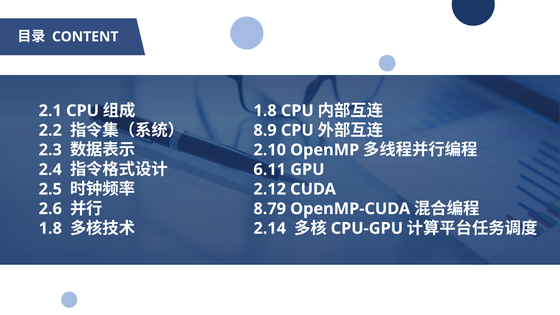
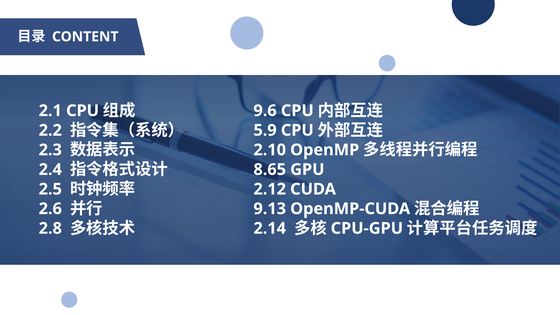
1.8 at (265, 111): 1.8 -> 9.6
8.9: 8.9 -> 5.9
6.11: 6.11 -> 8.65
8.79: 8.79 -> 9.13
1.8 at (50, 228): 1.8 -> 2.8
